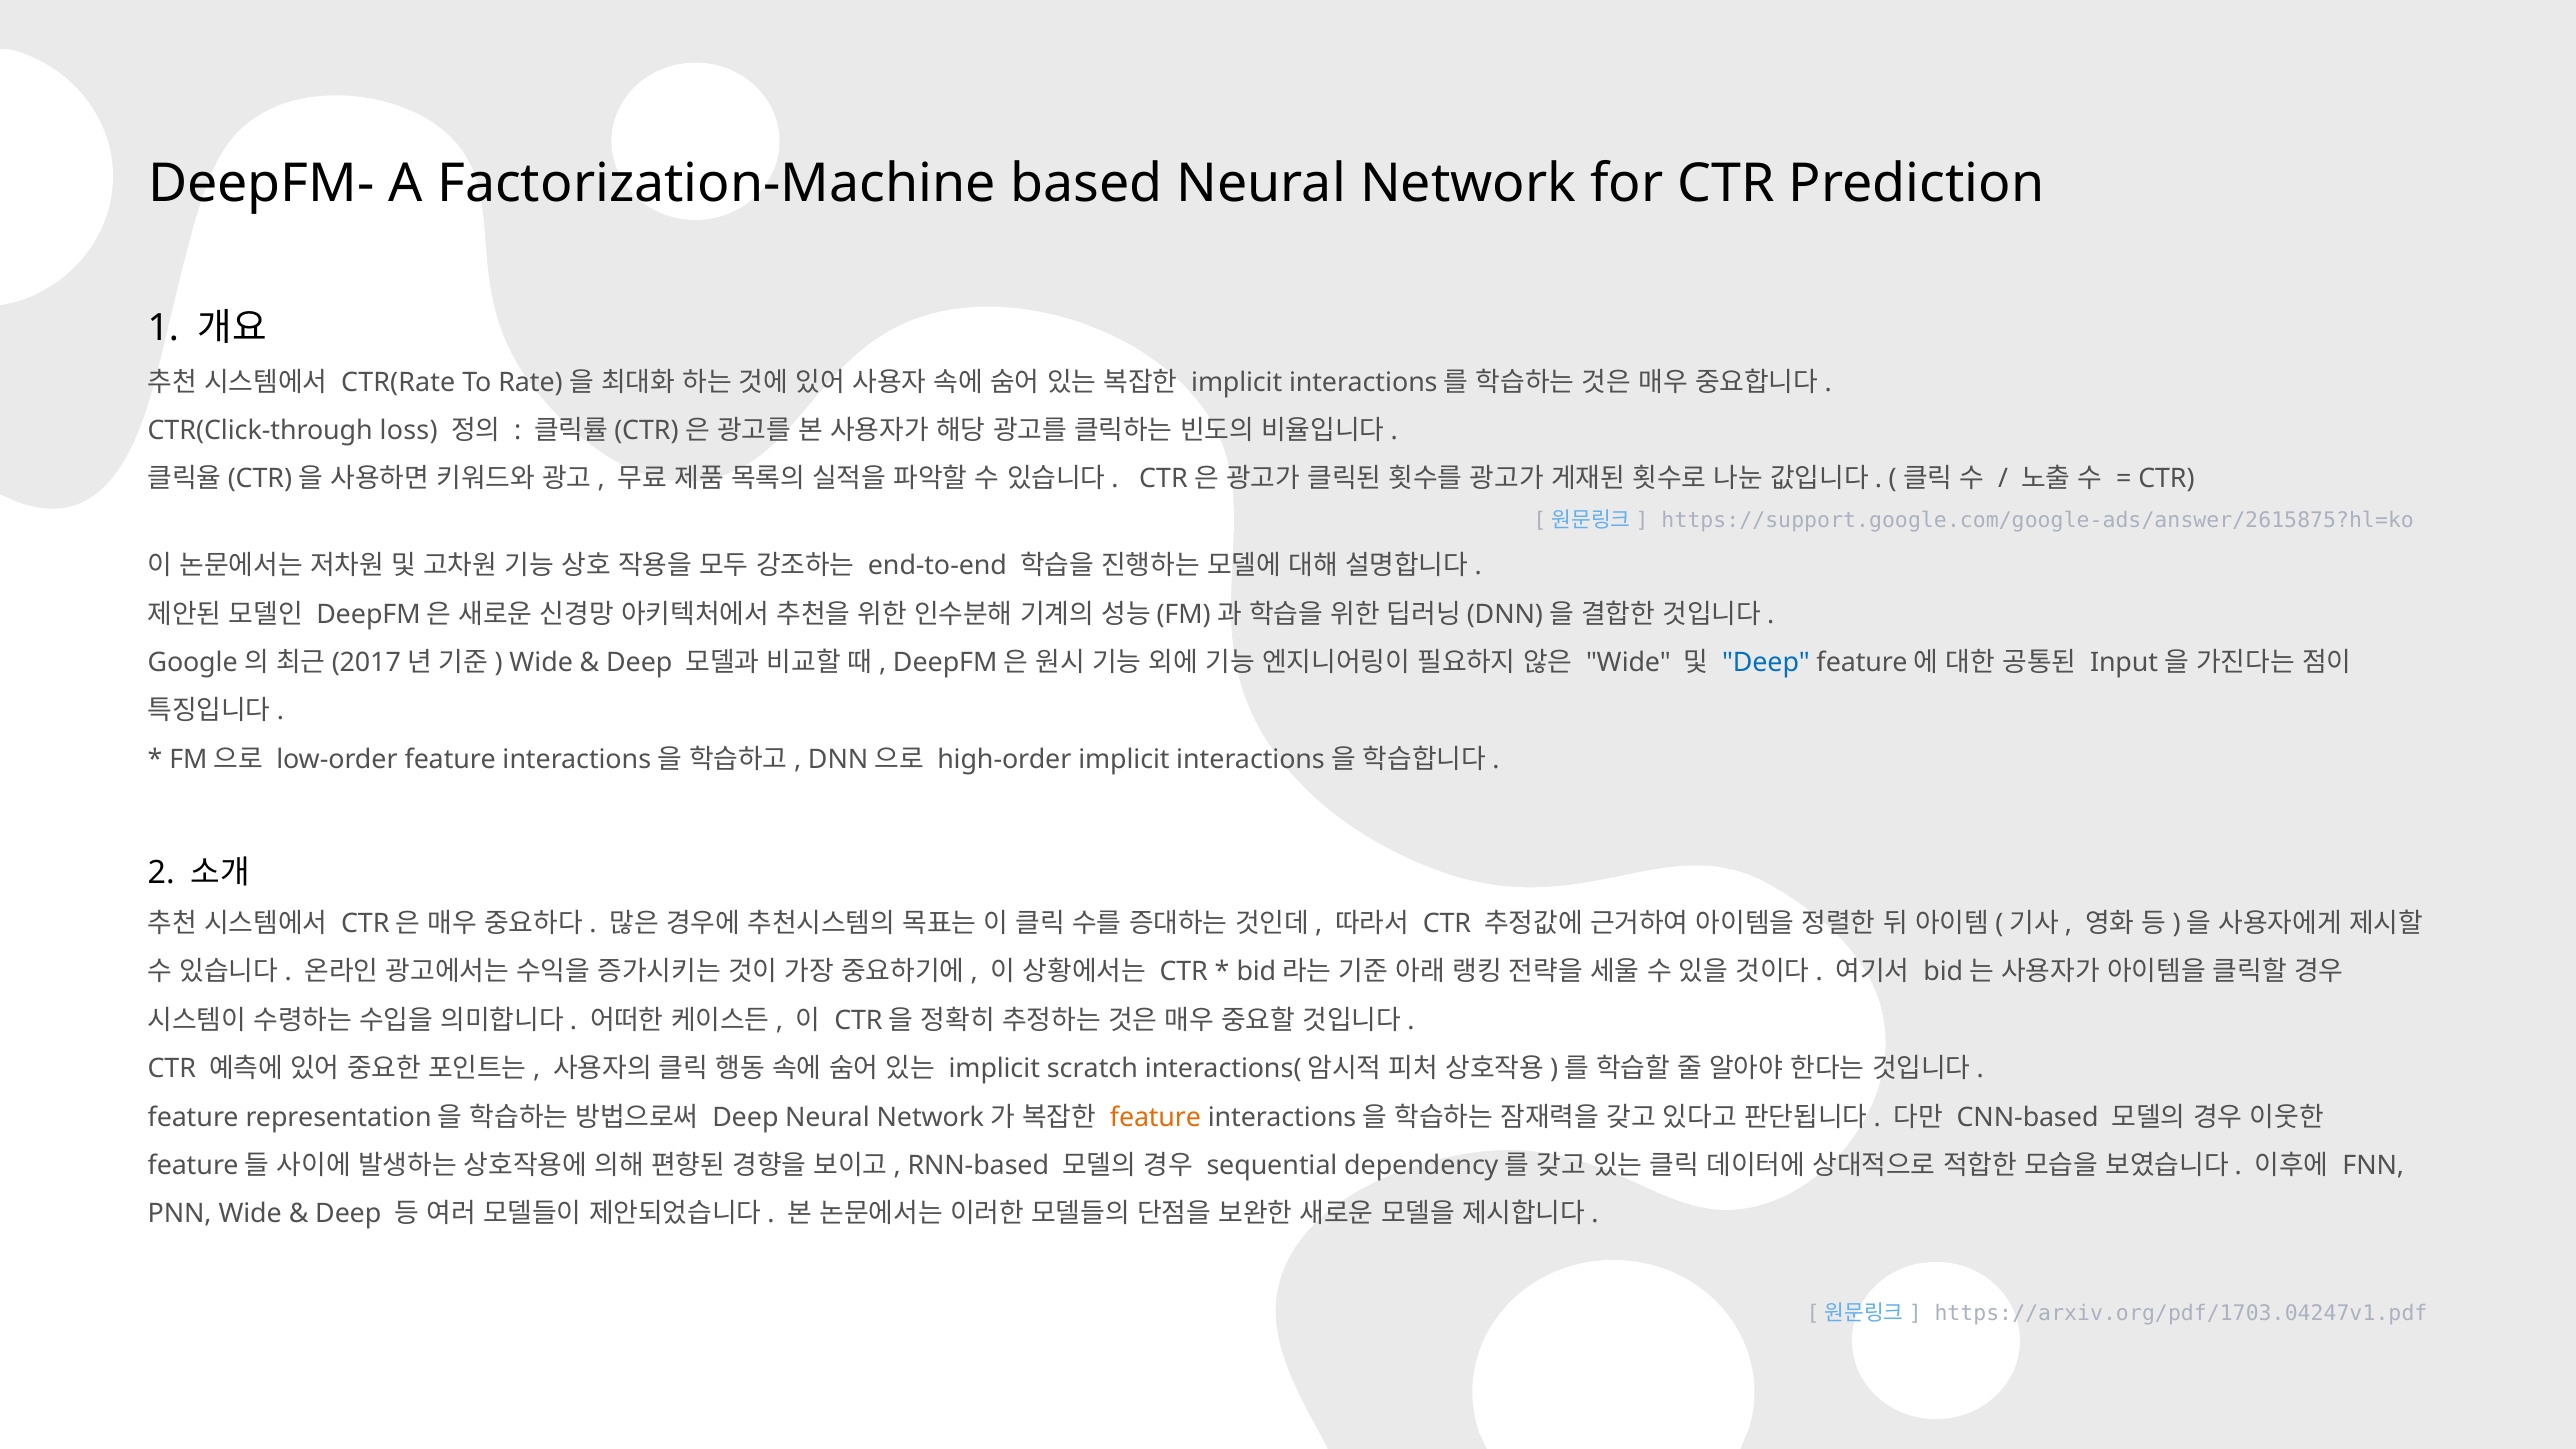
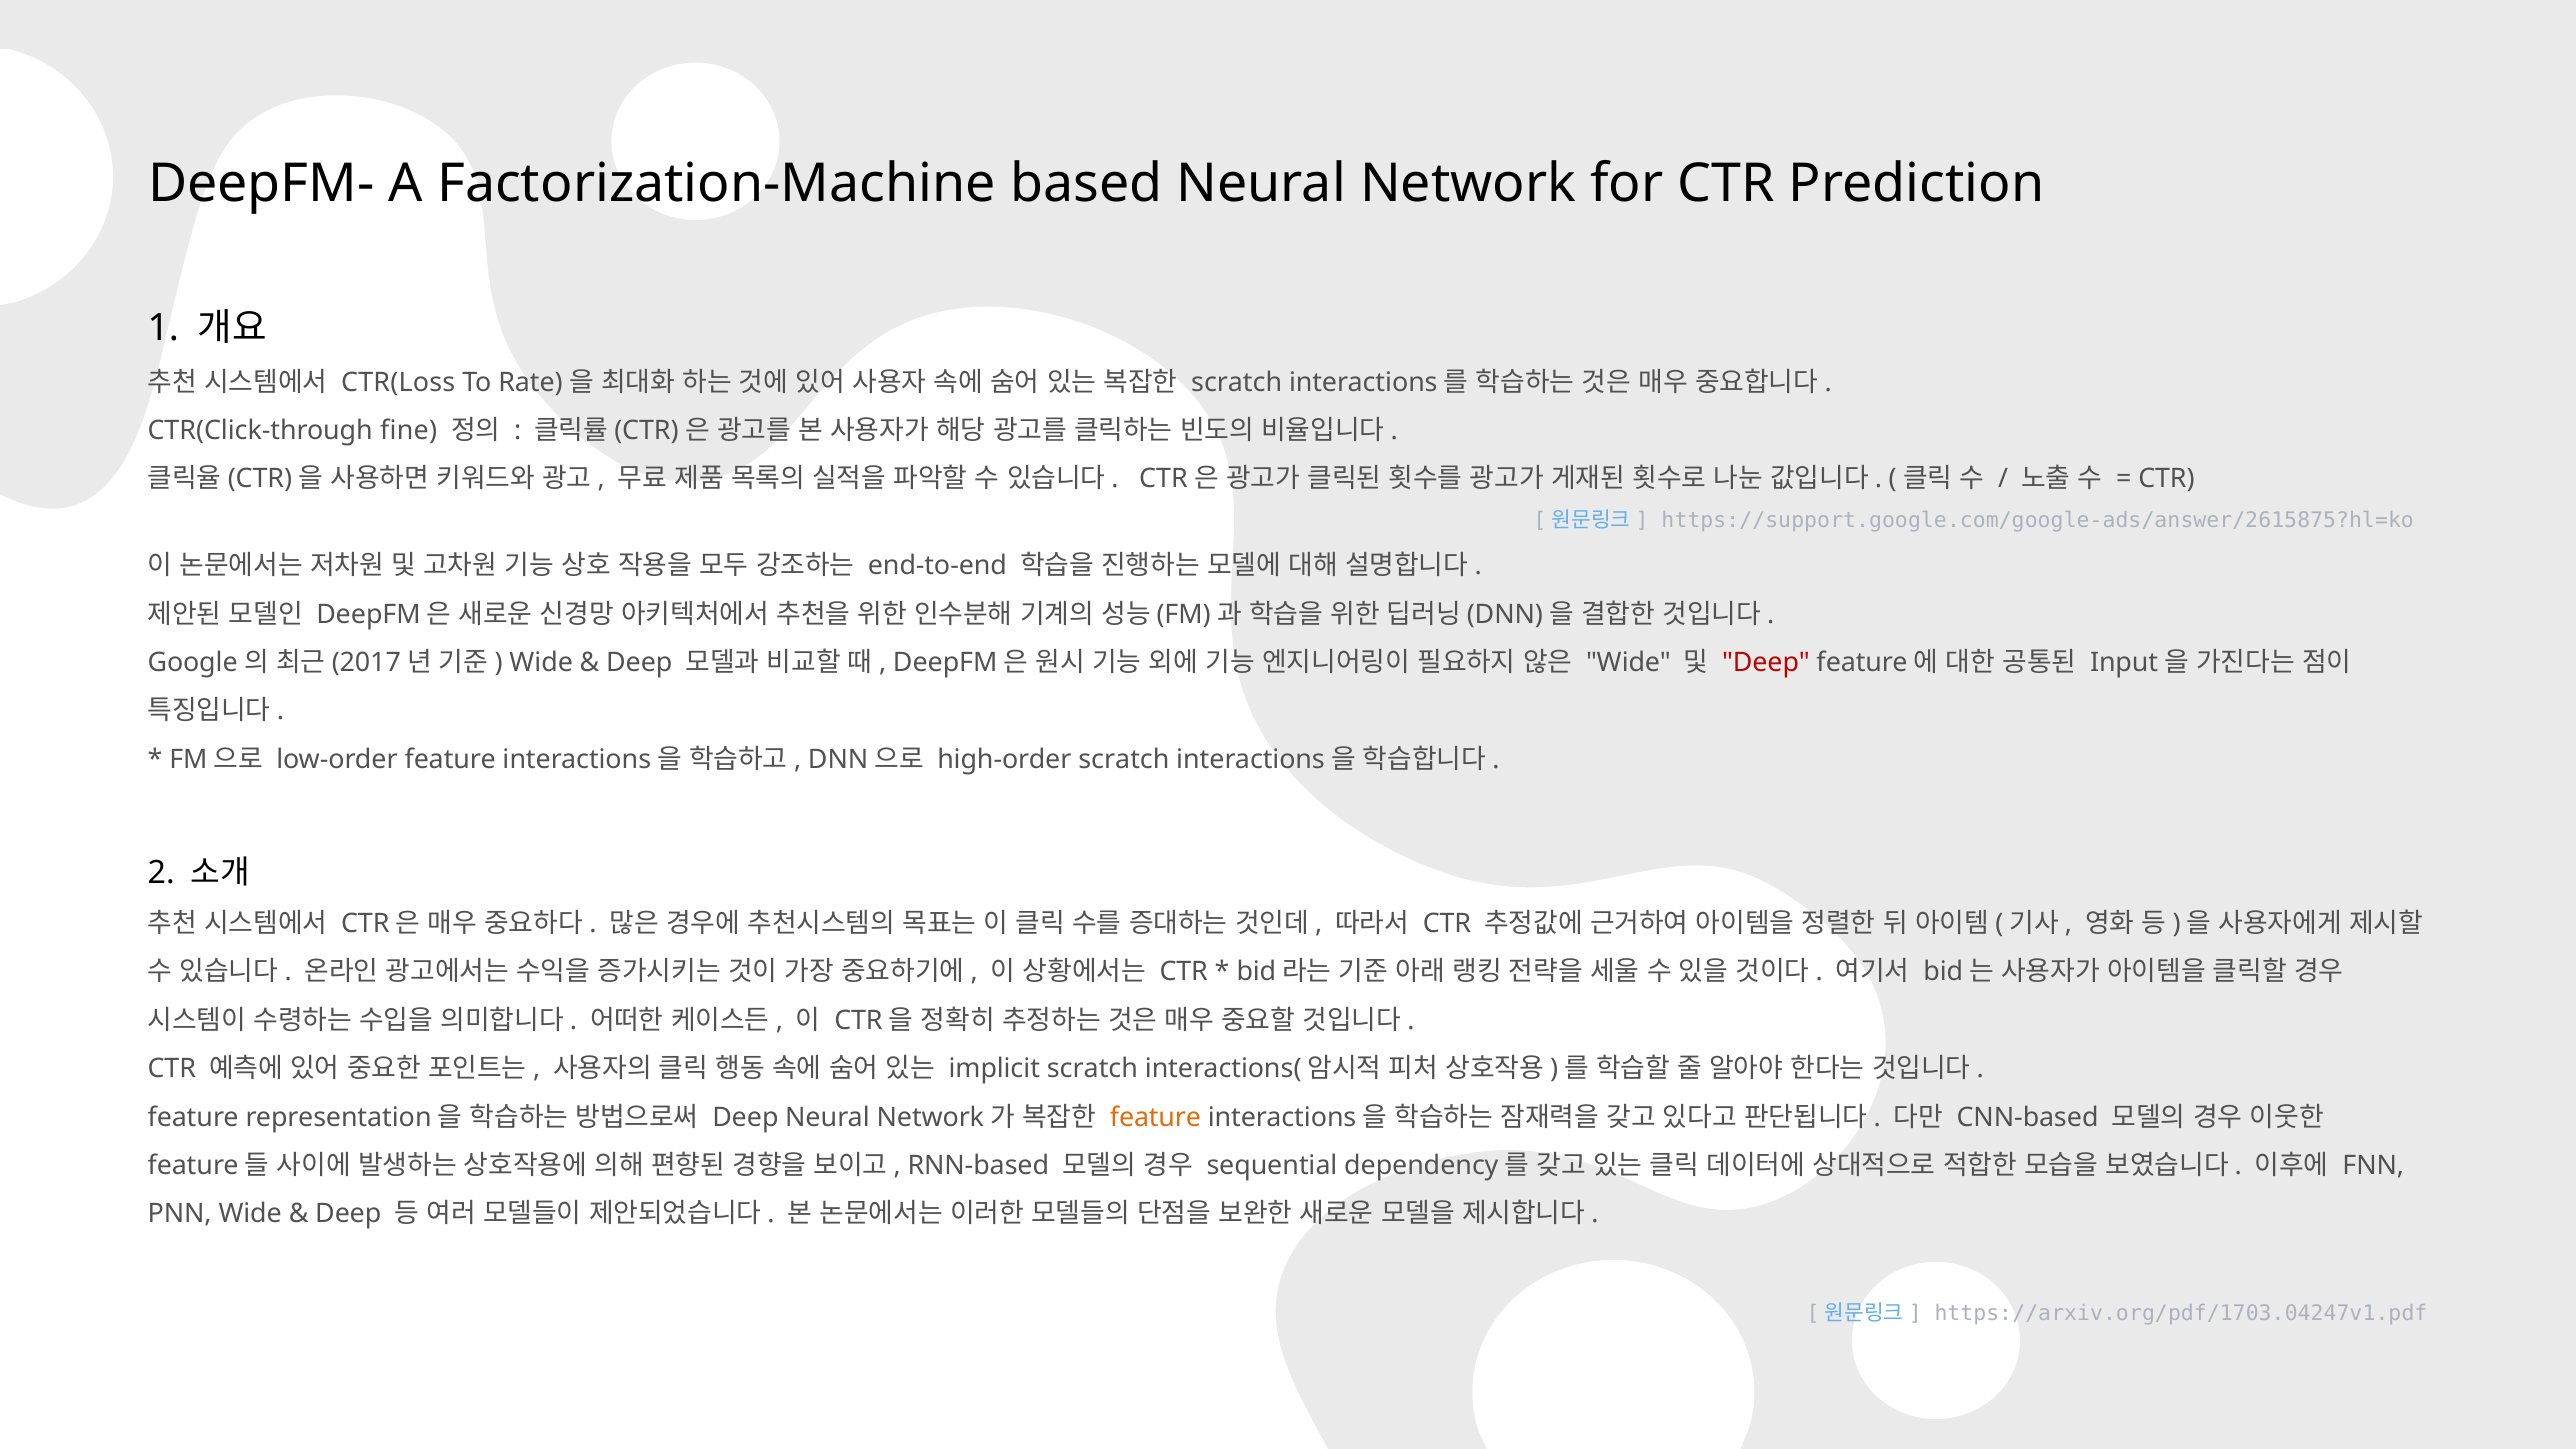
CTR(Rate: CTR(Rate -> CTR(Loss
implicit at (1237, 382): implicit -> scratch
loss: loss -> fine
Deep at (1766, 663) colour: blue -> red
high-order implicit: implicit -> scratch
